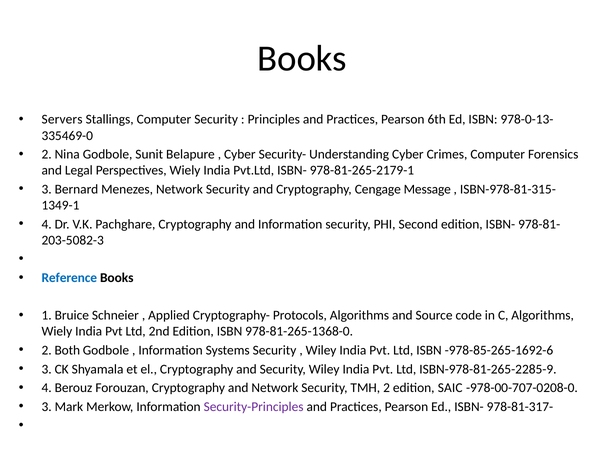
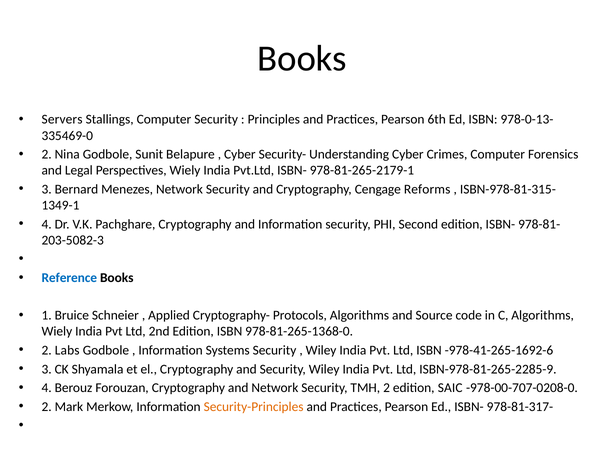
Message: Message -> Reforms
Both: Both -> Labs
-978-85-265-1692-6: -978-85-265-1692-6 -> -978-41-265-1692-6
3 at (47, 407): 3 -> 2
Security-Principles colour: purple -> orange
